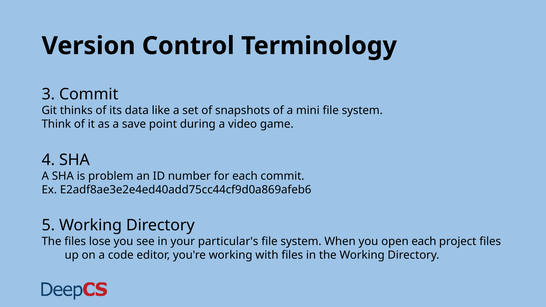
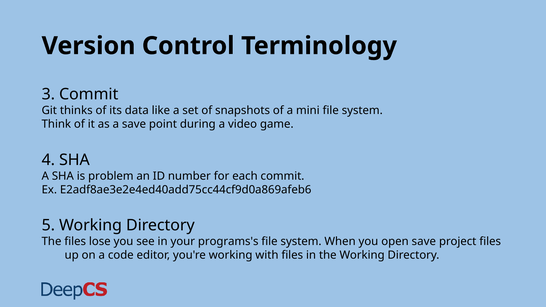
particular's: particular's -> programs's
open each: each -> save
